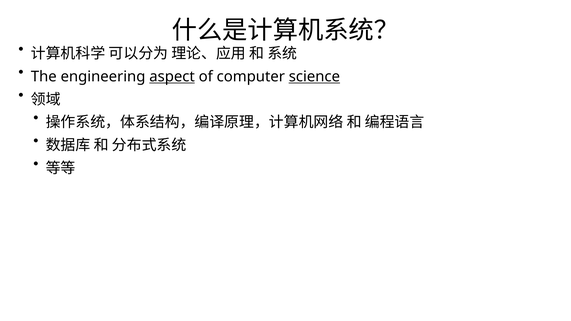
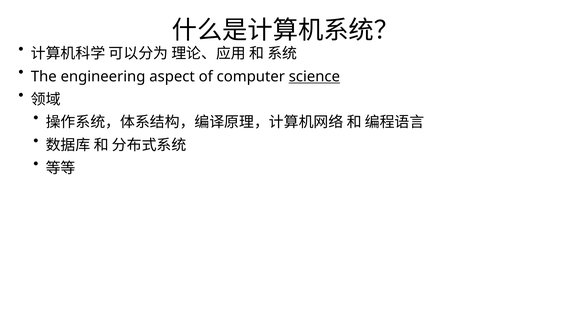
aspect underline: present -> none
